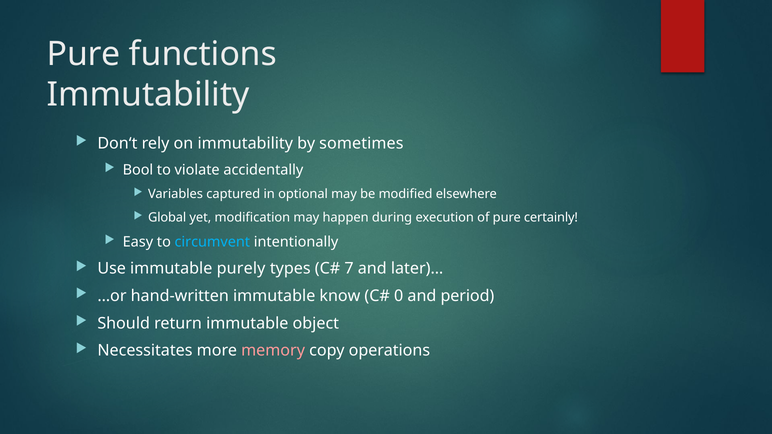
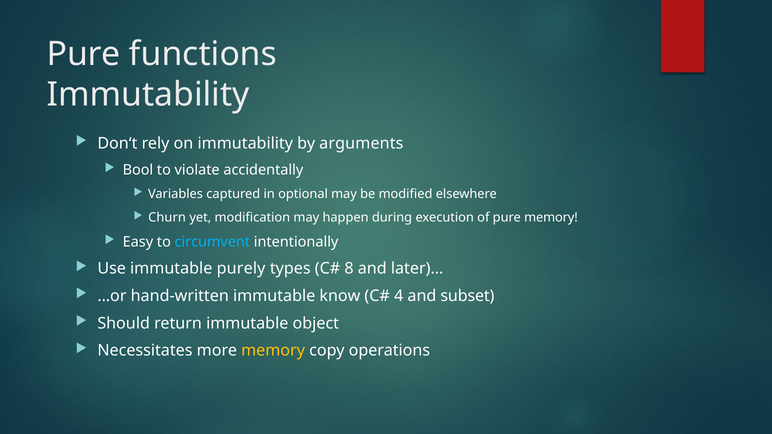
sometimes: sometimes -> arguments
Global: Global -> Churn
pure certainly: certainly -> memory
7: 7 -> 8
0: 0 -> 4
period: period -> subset
memory at (273, 351) colour: pink -> yellow
